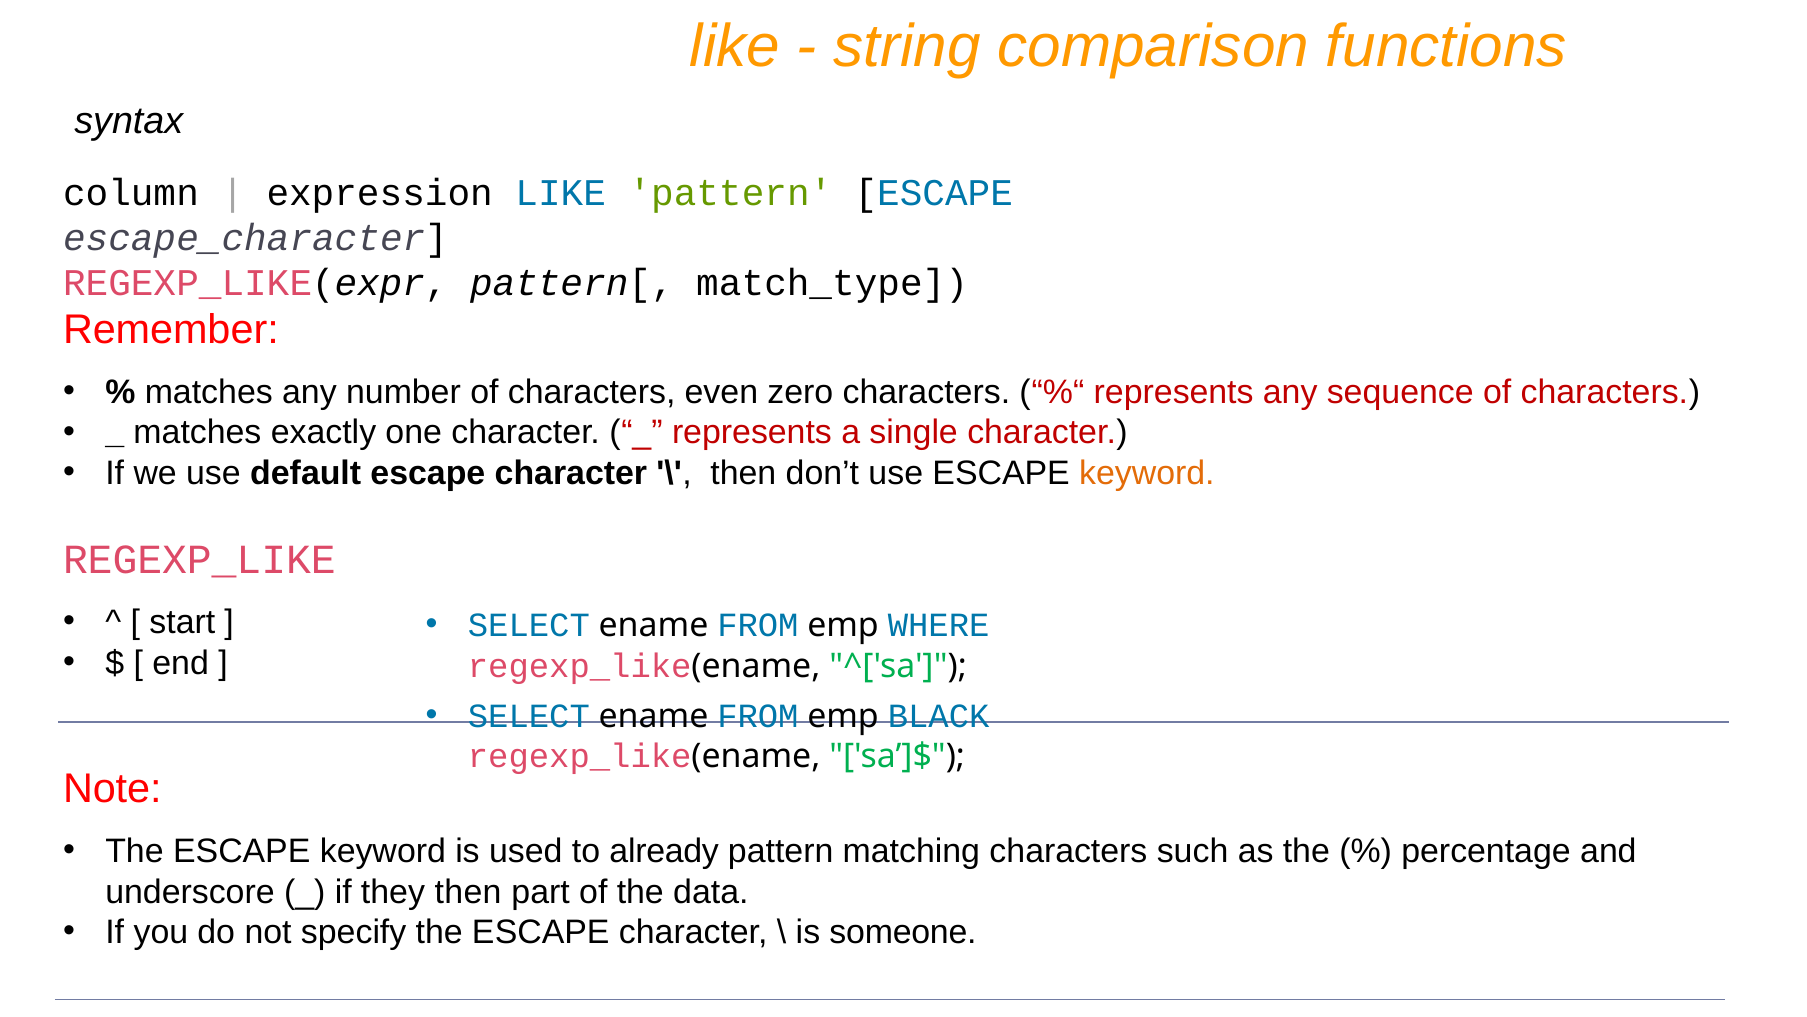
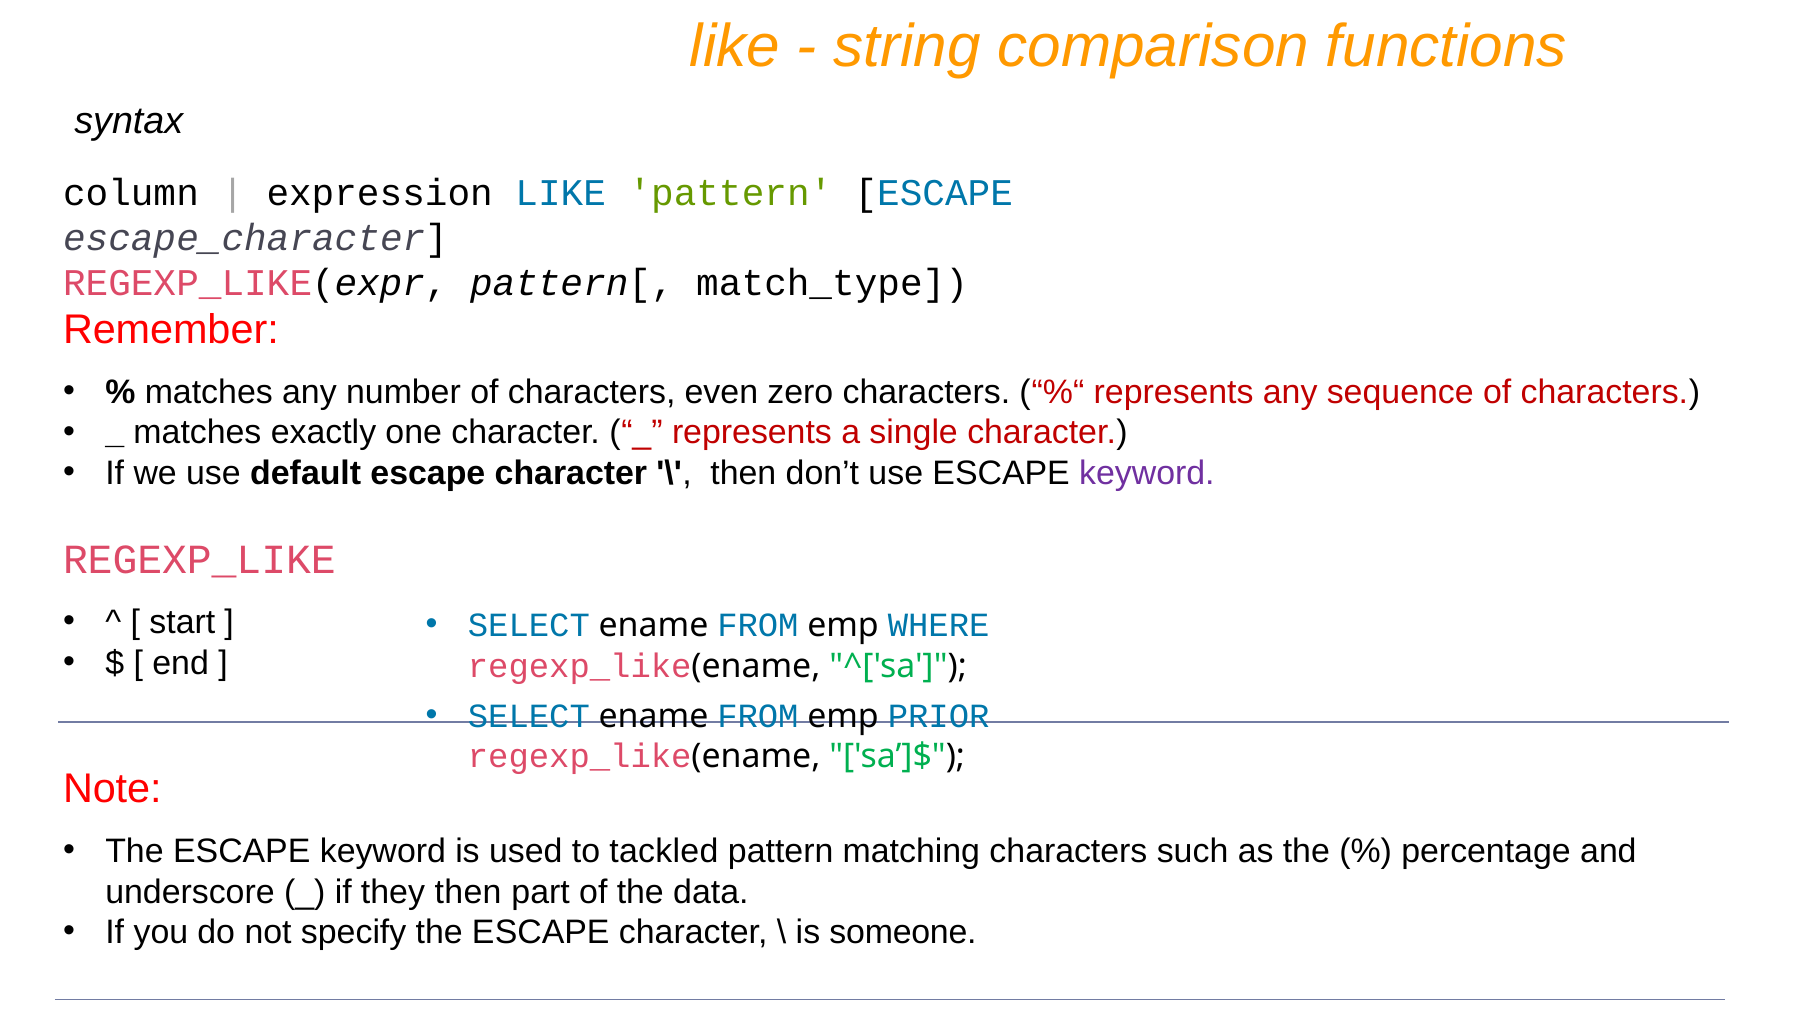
keyword at (1147, 473) colour: orange -> purple
BLACK: BLACK -> PRIOR
already: already -> tackled
